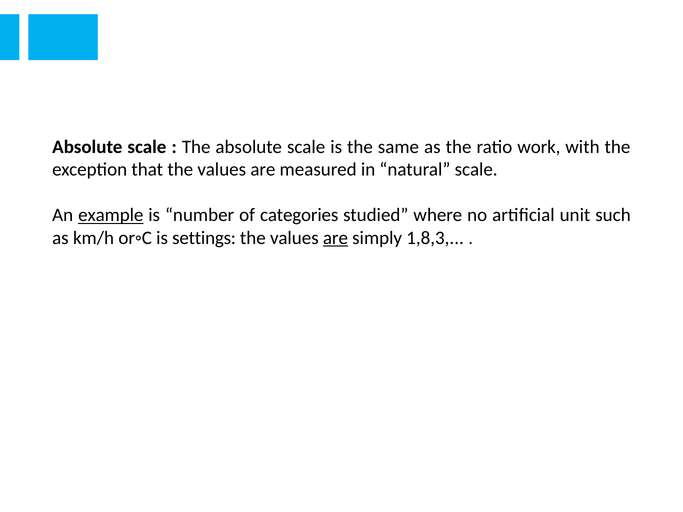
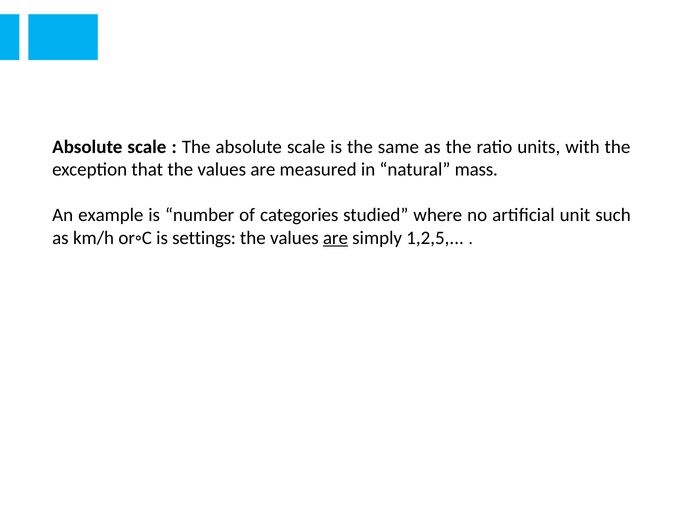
work: work -> units
natural scale: scale -> mass
example underline: present -> none
1,8,3: 1,8,3 -> 1,2,5
